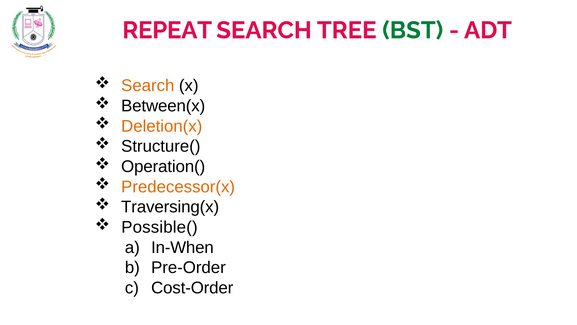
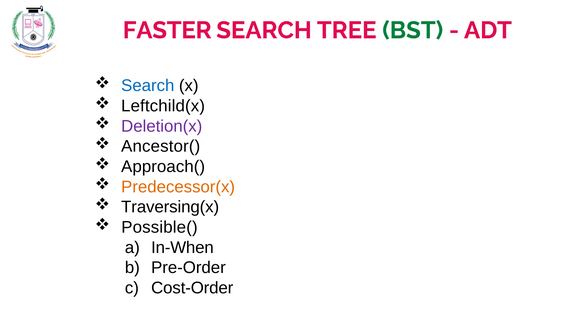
REPEAT: REPEAT -> FASTER
Search at (148, 86) colour: orange -> blue
Between(x: Between(x -> Leftchild(x
Deletion(x colour: orange -> purple
Structure(: Structure( -> Ancestor(
Operation(: Operation( -> Approach(
